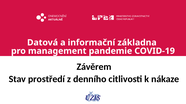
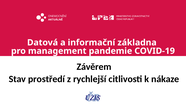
denního: denního -> rychlejší
